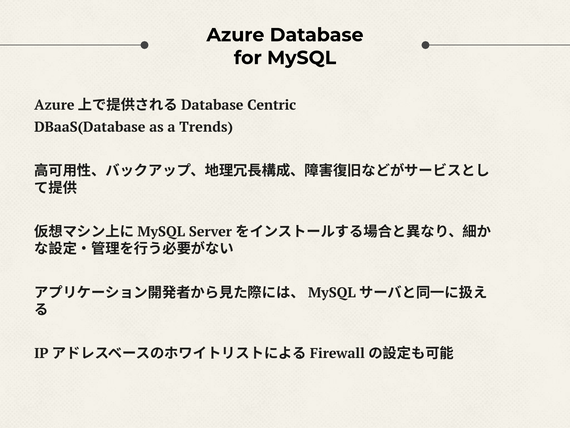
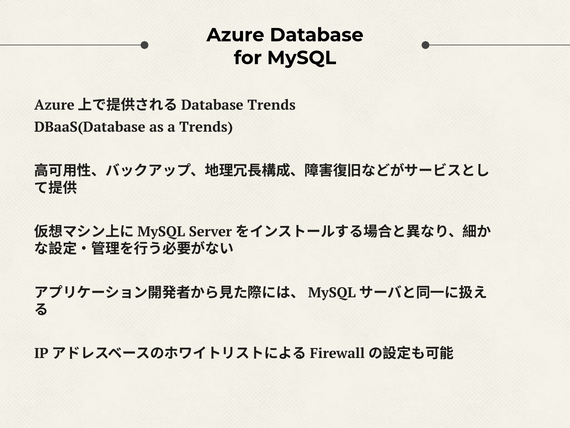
Centric at (272, 105): Centric -> Trends
